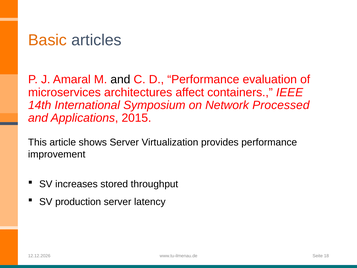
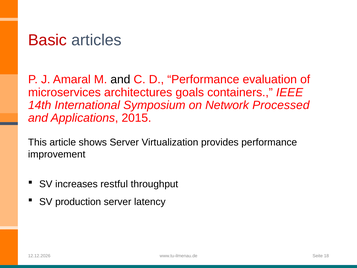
Basic colour: orange -> red
affect: affect -> goals
stored: stored -> restful
